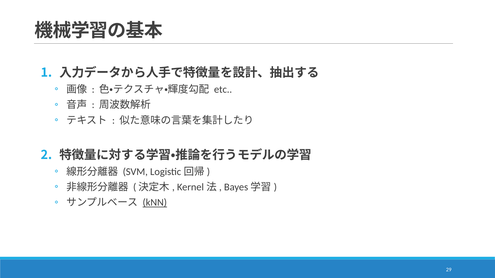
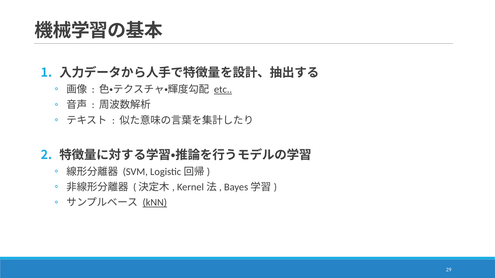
etc underline: none -> present
